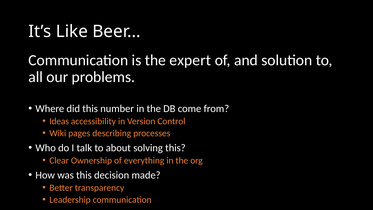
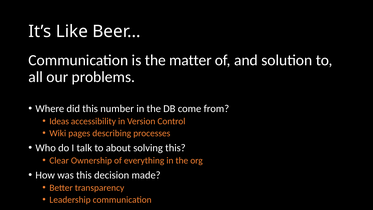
expert: expert -> matter
